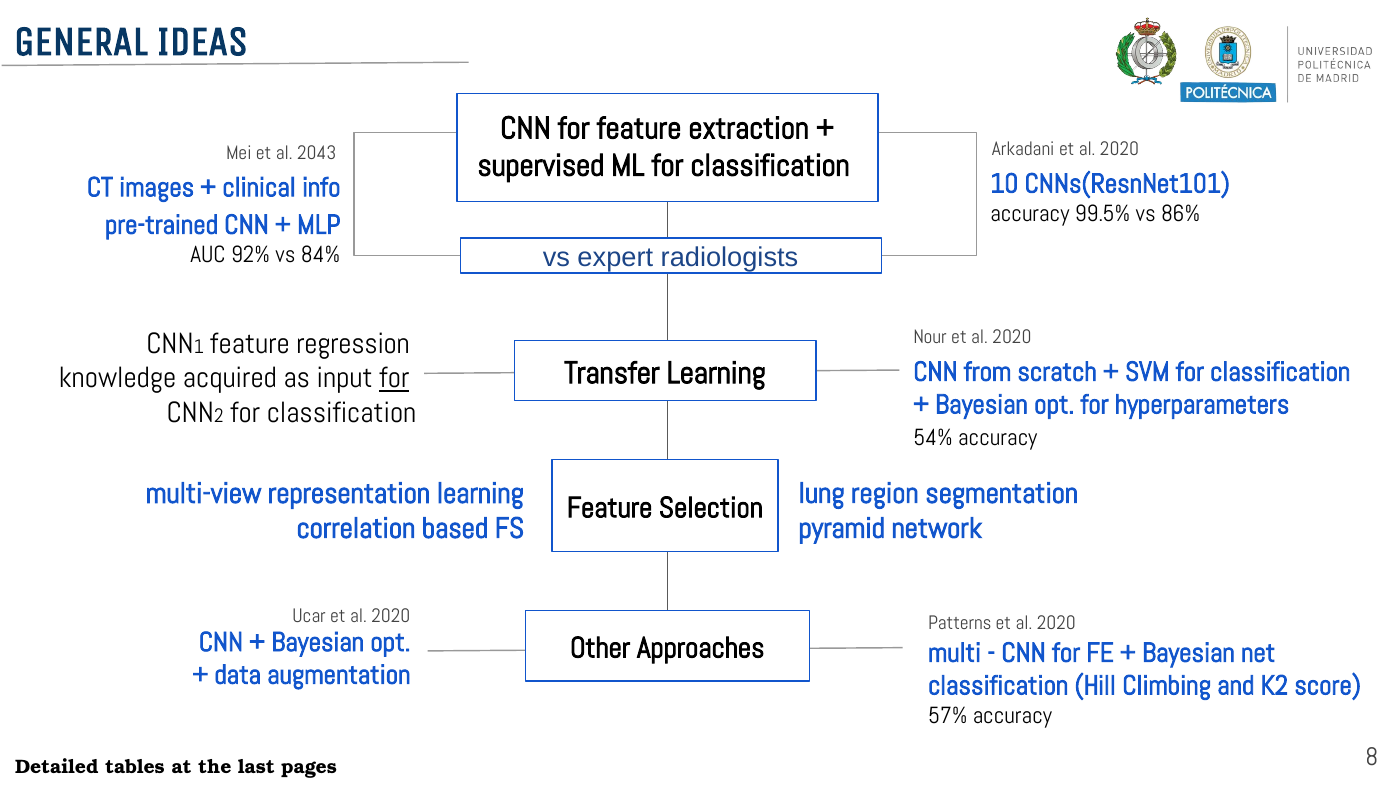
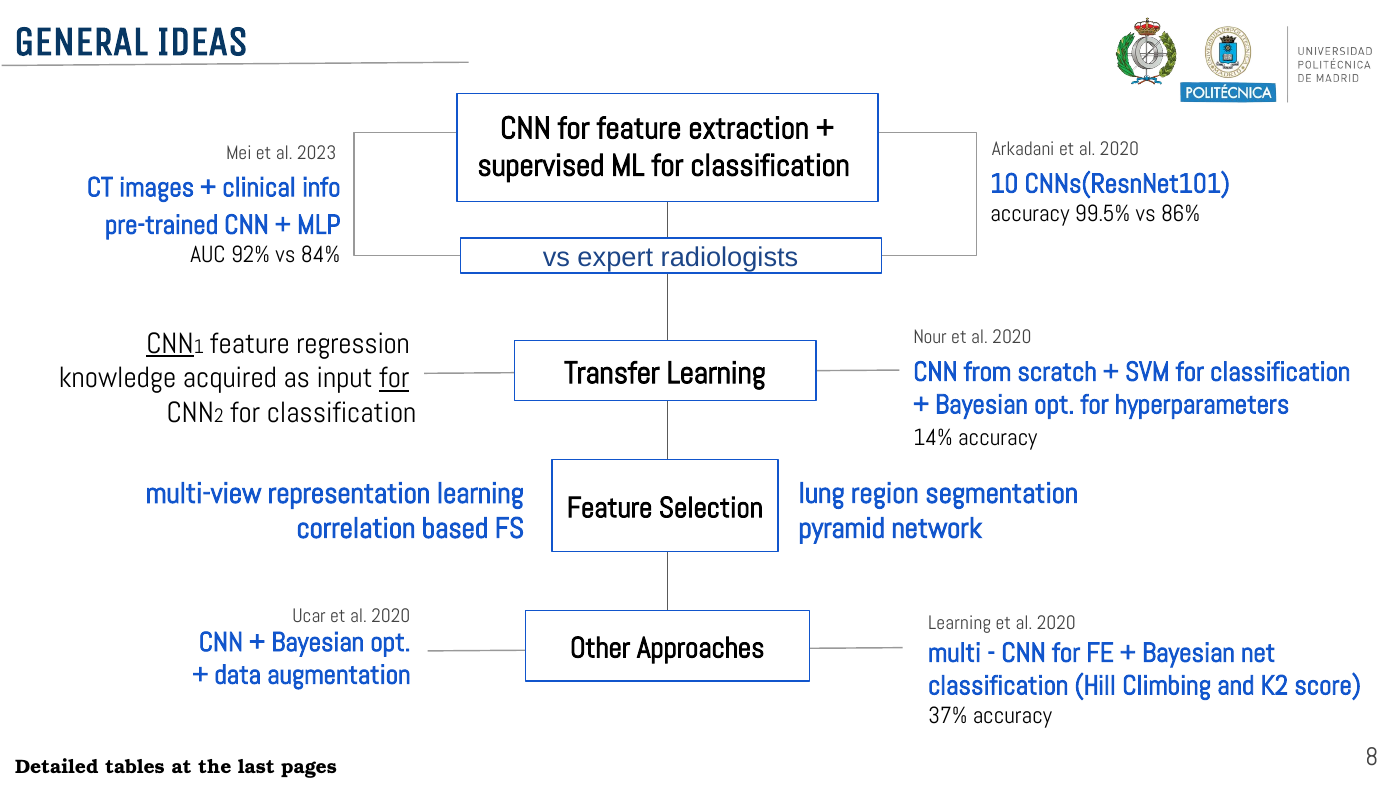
2043: 2043 -> 2023
CNN at (170, 344) underline: none -> present
54%: 54% -> 14%
2020 Patterns: Patterns -> Learning
57%: 57% -> 37%
